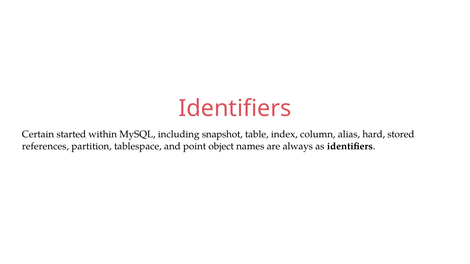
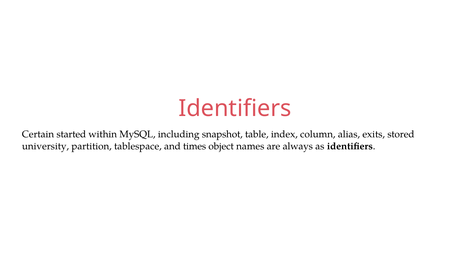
hard: hard -> exits
references: references -> university
point: point -> times
